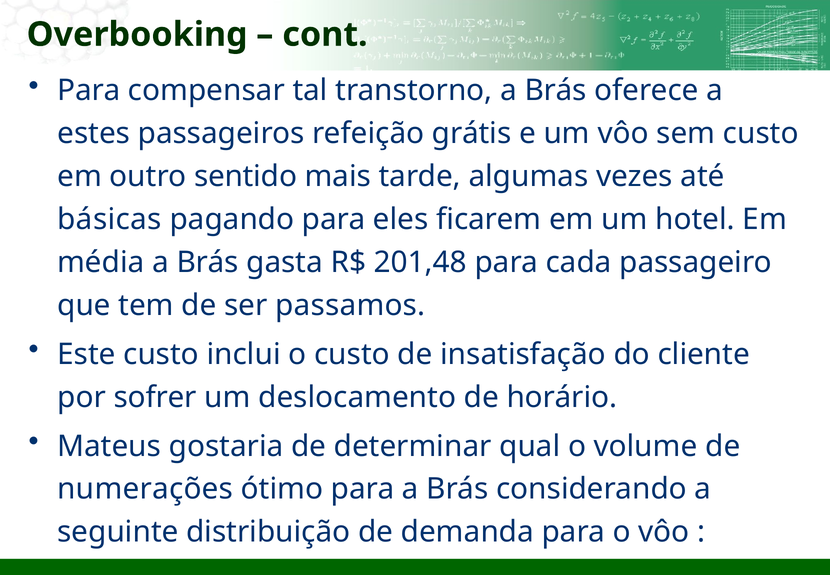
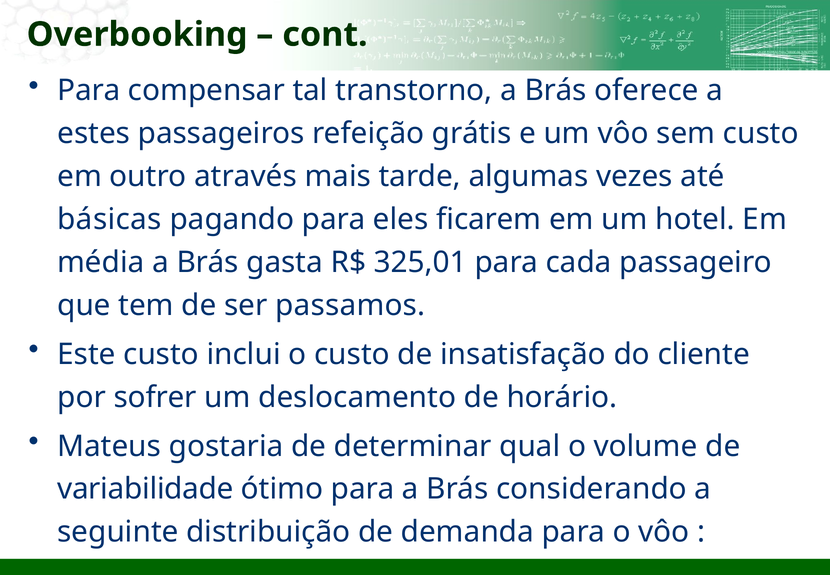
sentido: sentido -> através
201,48: 201,48 -> 325,01
numerações: numerações -> variabilidade
